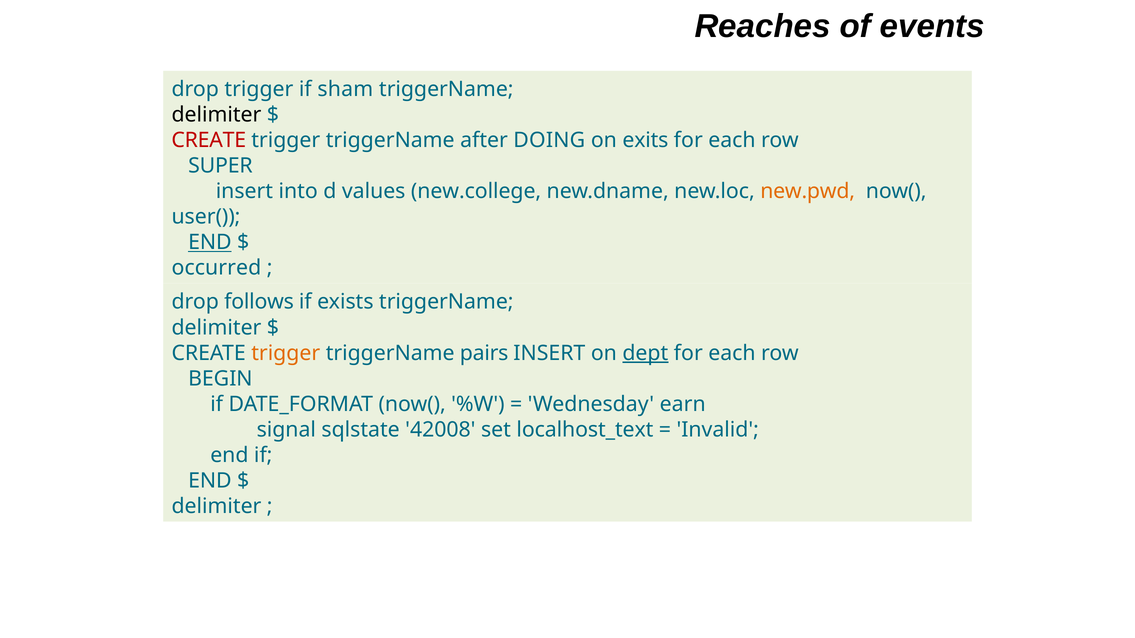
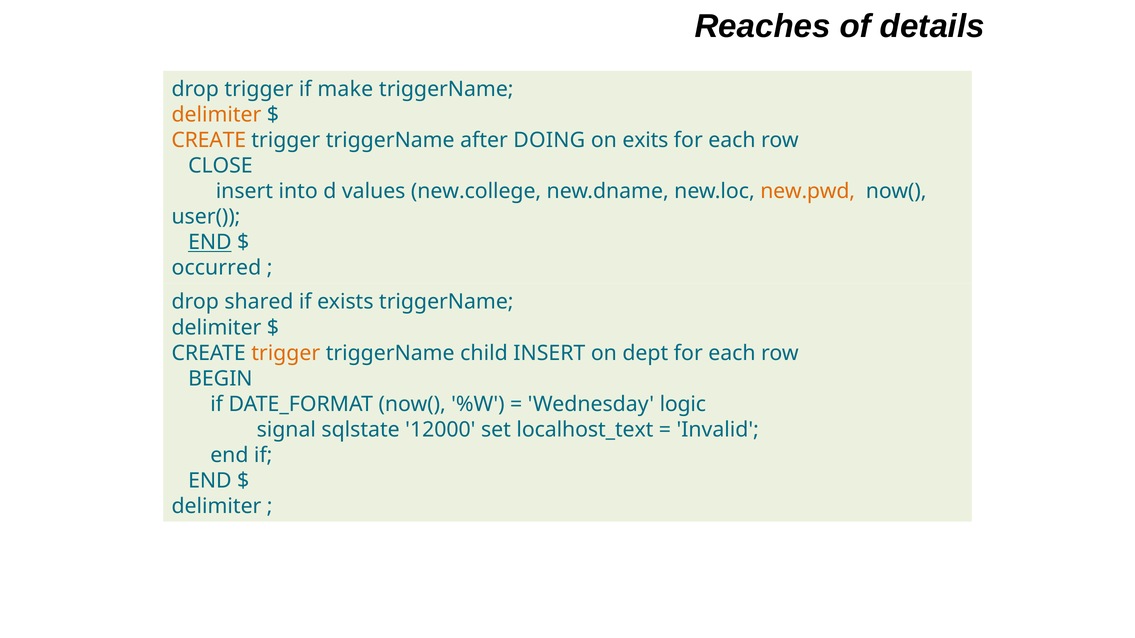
events: events -> details
sham: sham -> make
delimiter at (216, 115) colour: black -> orange
CREATE at (209, 140) colour: red -> orange
SUPER: SUPER -> CLOSE
follows: follows -> shared
pairs: pairs -> child
dept underline: present -> none
earn: earn -> logic
42008: 42008 -> 12000
